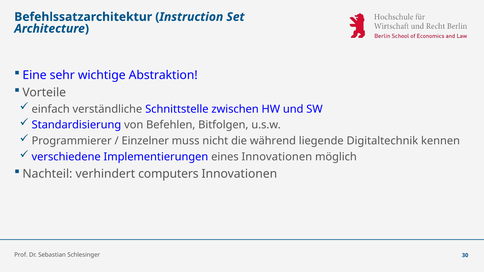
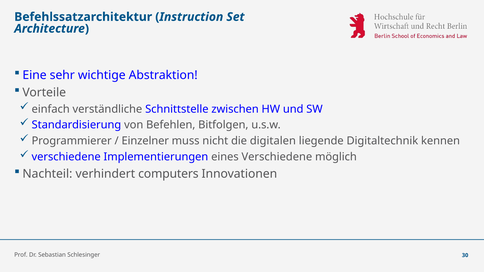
während: während -> digitalen
eines Innovationen: Innovationen -> Verschiedene
